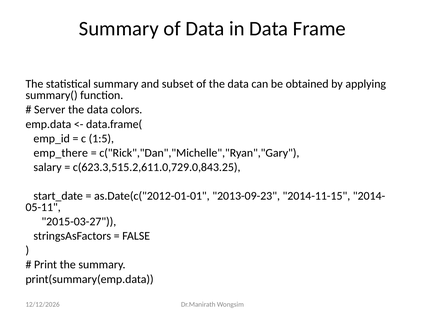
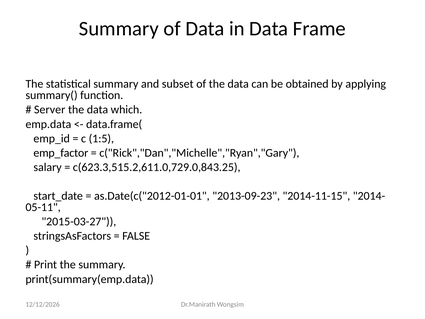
colors: colors -> which
emp_there: emp_there -> emp_factor
